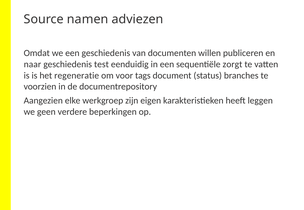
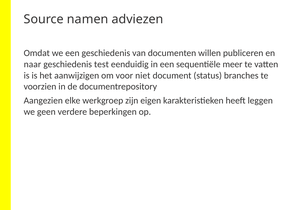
zorgt: zorgt -> meer
regeneratie: regeneratie -> aanwijzigen
tags: tags -> niet
